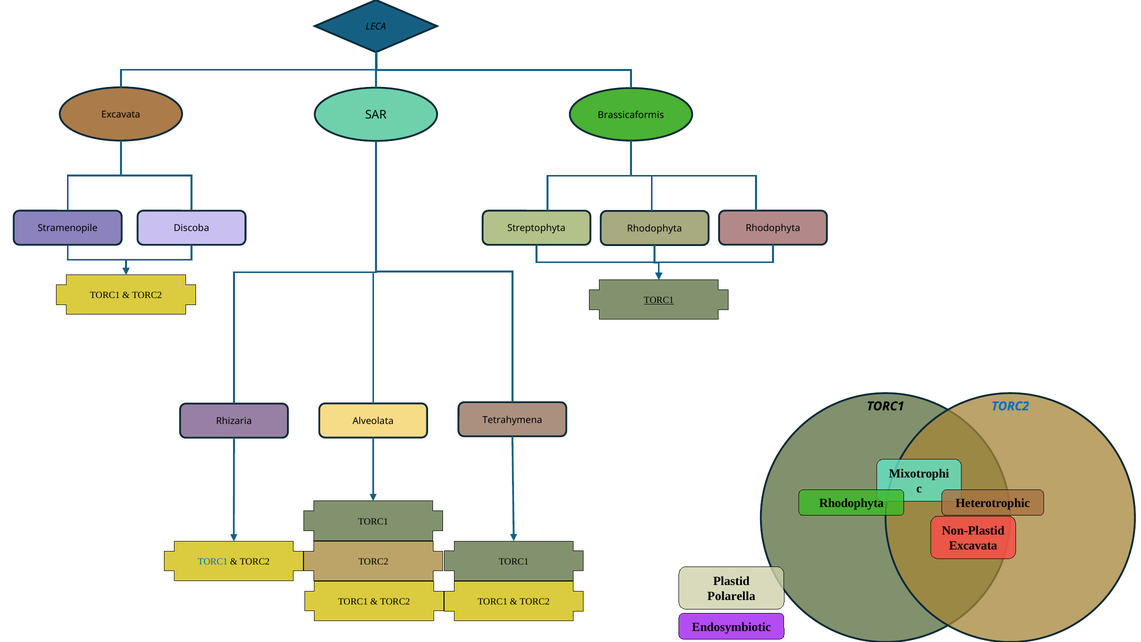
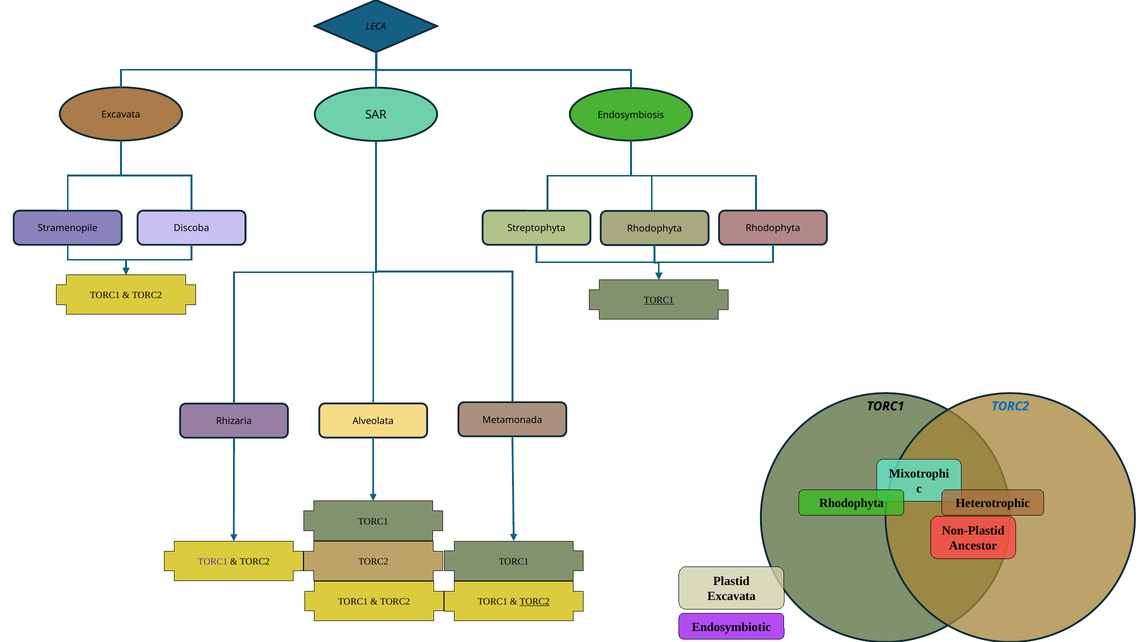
Brassicaformis: Brassicaformis -> Endosymbiosis
Tetrahymena: Tetrahymena -> Metamonada
Excavata at (973, 546): Excavata -> Ancestor
TORC1 at (213, 562) colour: blue -> purple
Polarella at (731, 596): Polarella -> Excavata
TORC2 at (535, 602) underline: none -> present
